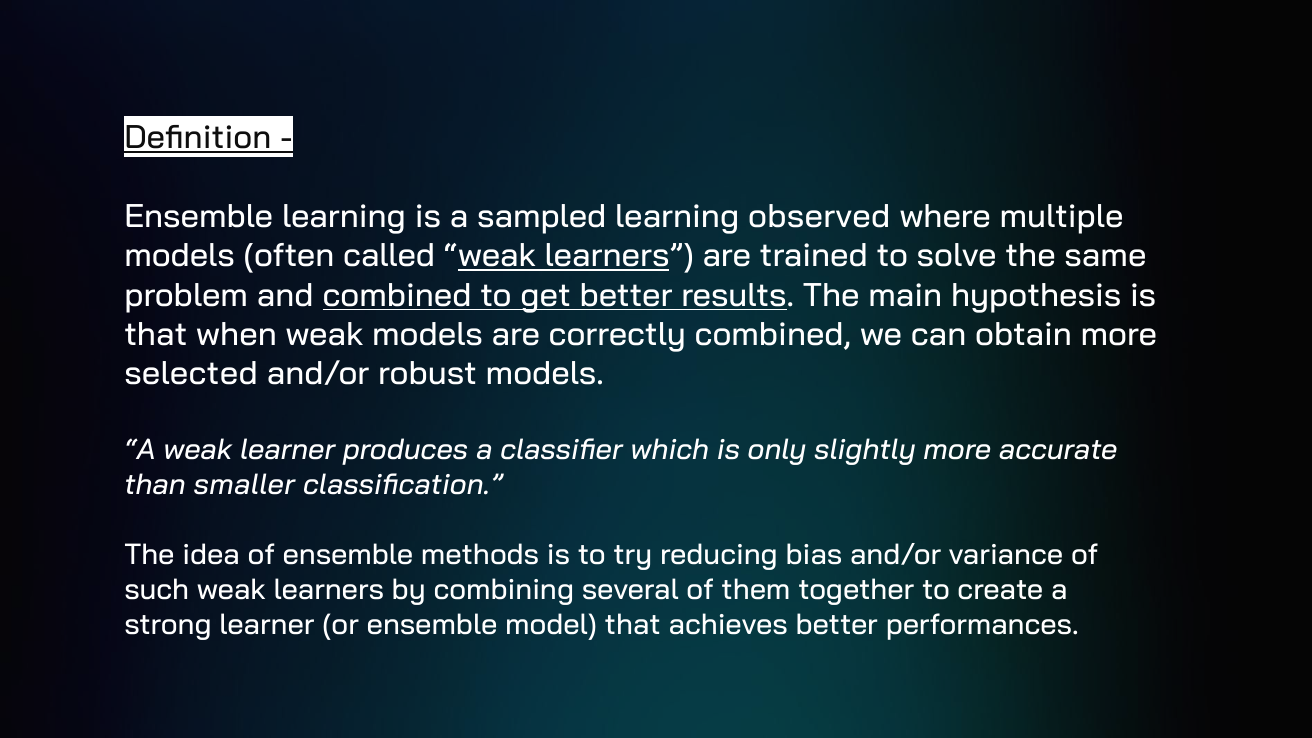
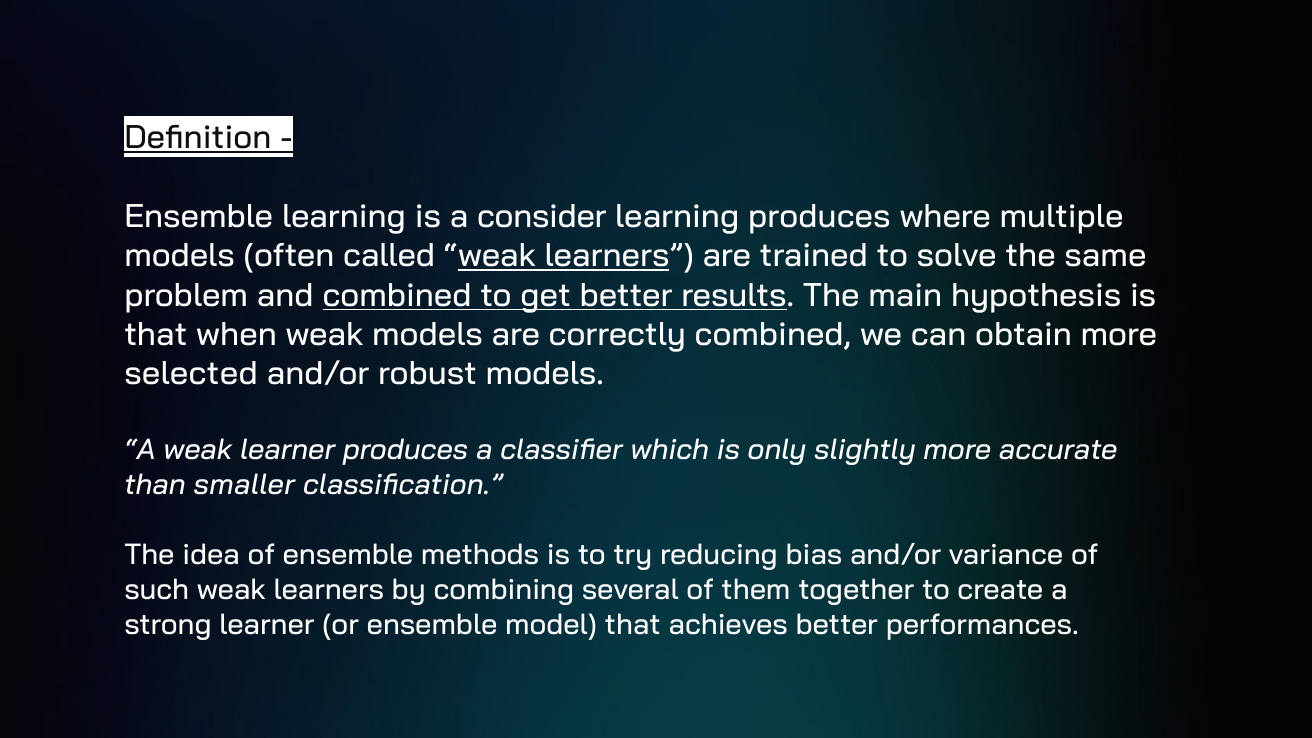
sampled: sampled -> consider
learning observed: observed -> produces
